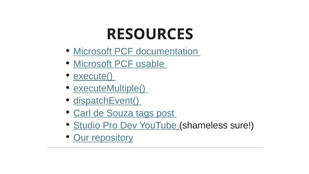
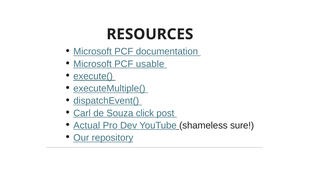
tags: tags -> click
Studio: Studio -> Actual
